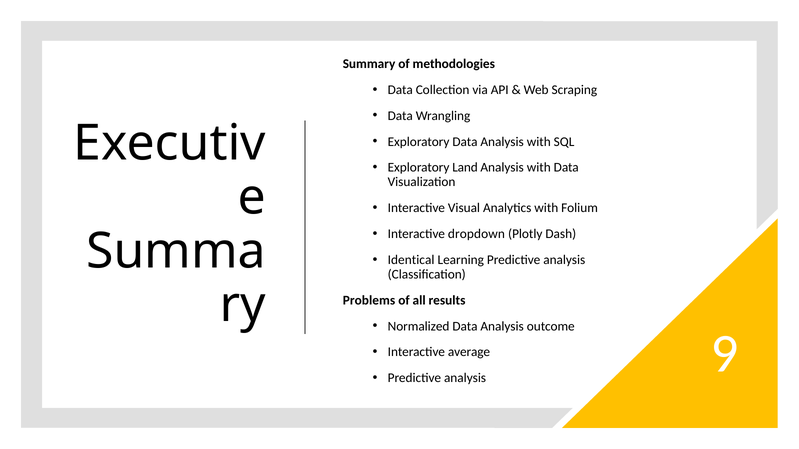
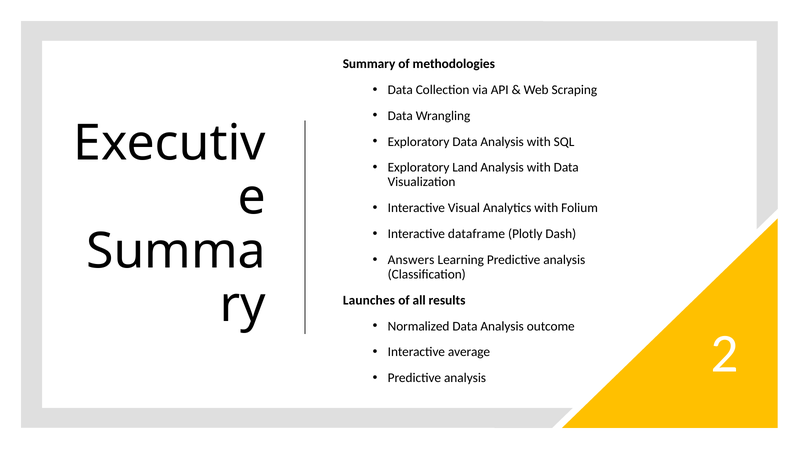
dropdown: dropdown -> dataframe
Identical: Identical -> Answers
Problems: Problems -> Launches
9: 9 -> 2
